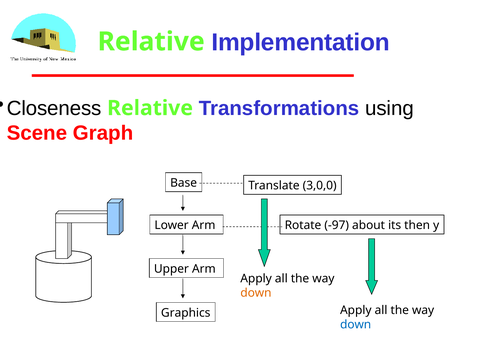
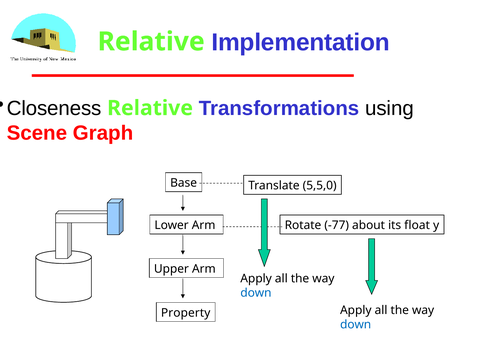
3,0,0: 3,0,0 -> 5,5,0
-97: -97 -> -77
then: then -> float
down at (256, 293) colour: orange -> blue
Graphics: Graphics -> Property
